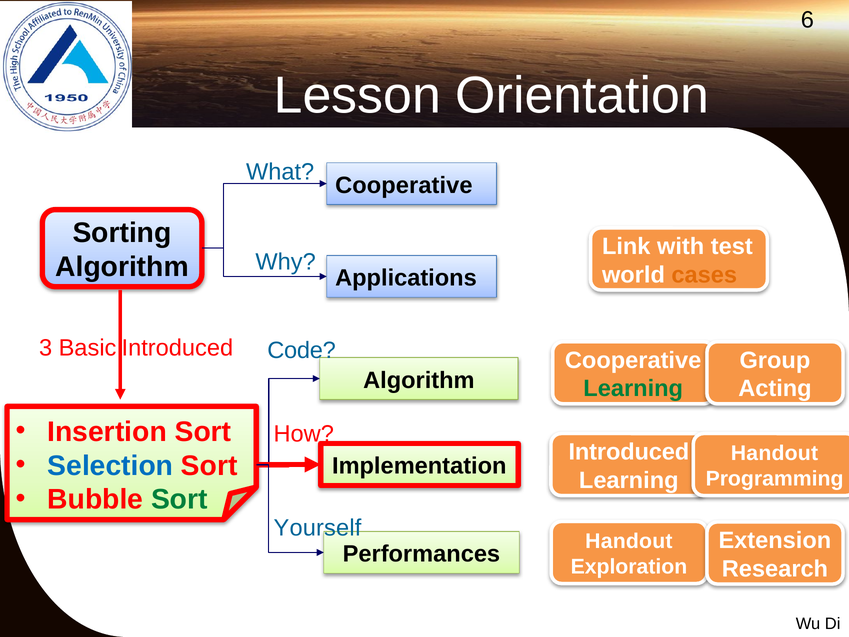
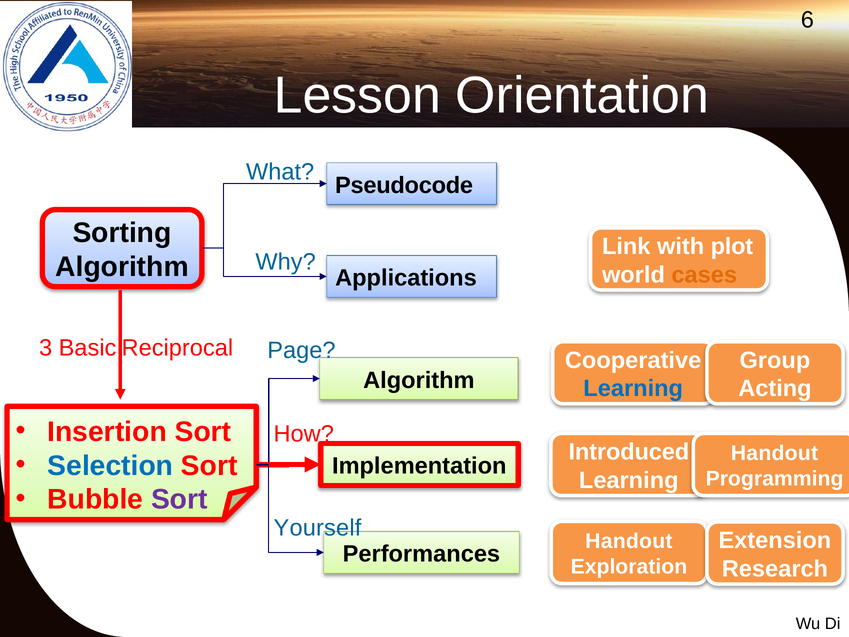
Cooperative at (404, 185): Cooperative -> Pseudocode
test: test -> plot
Basic Introduced: Introduced -> Reciprocal
Code: Code -> Page
Learning at (633, 388) colour: green -> blue
Sort at (179, 499) colour: green -> purple
